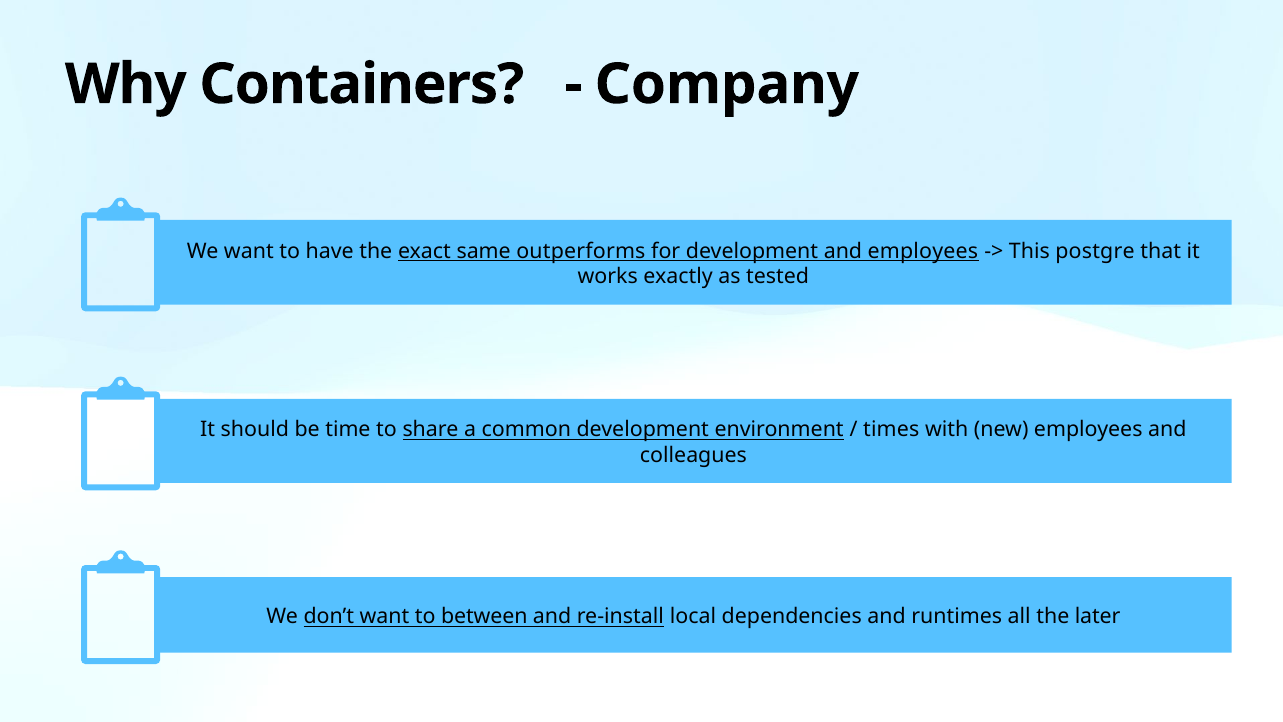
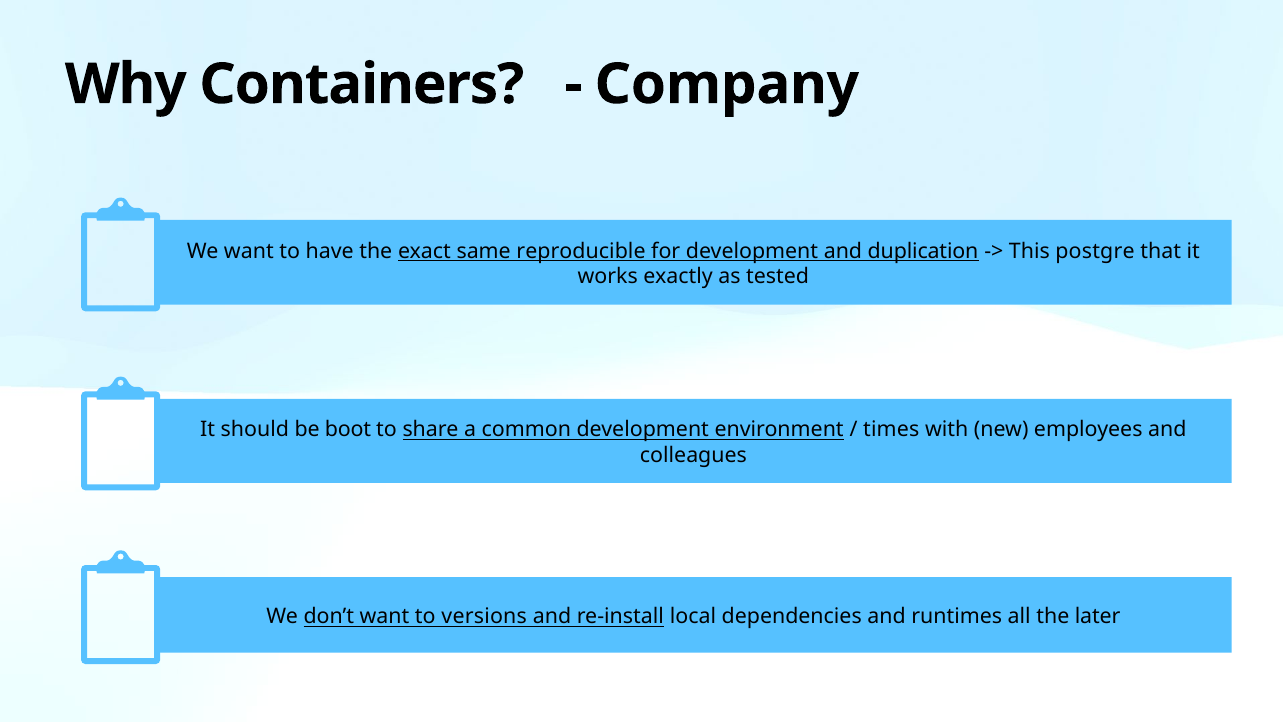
outperforms: outperforms -> reproducible
and employees: employees -> duplication
time: time -> boot
between: between -> versions
